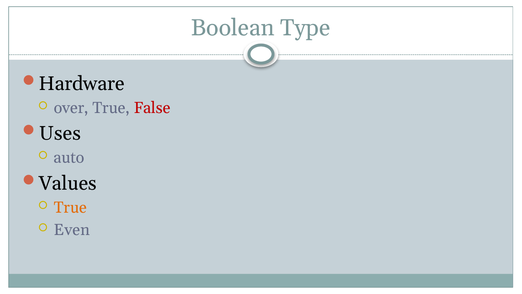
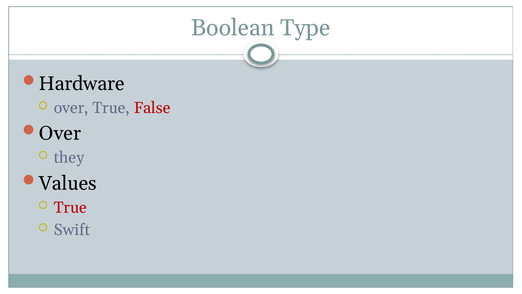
Uses at (60, 133): Uses -> Over
auto: auto -> they
True at (70, 207) colour: orange -> red
Even: Even -> Swift
